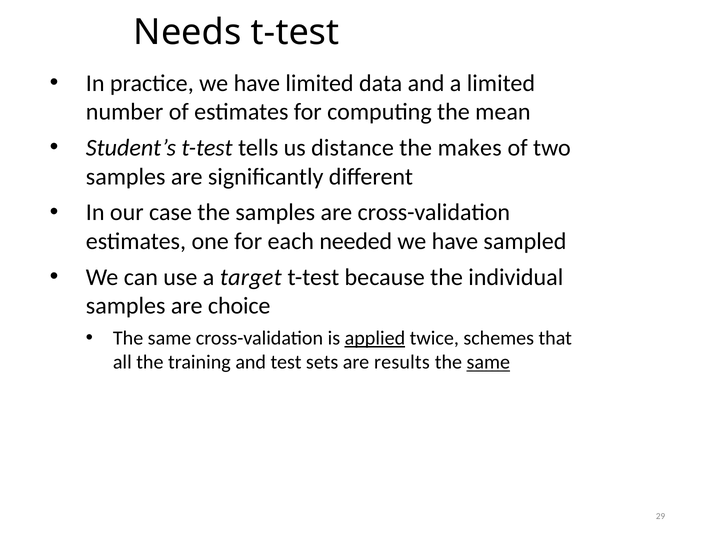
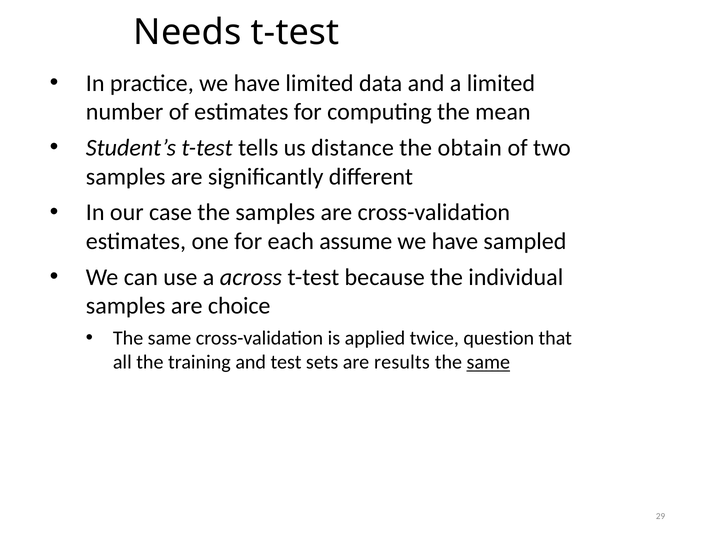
makes: makes -> obtain
needed: needed -> assume
target: target -> across
applied underline: present -> none
schemes: schemes -> question
